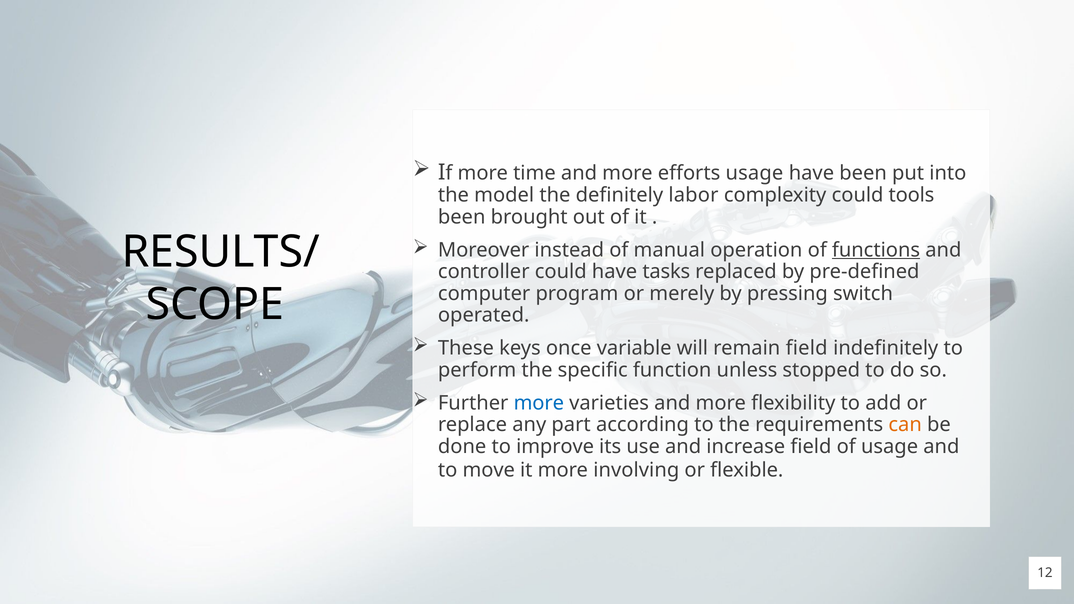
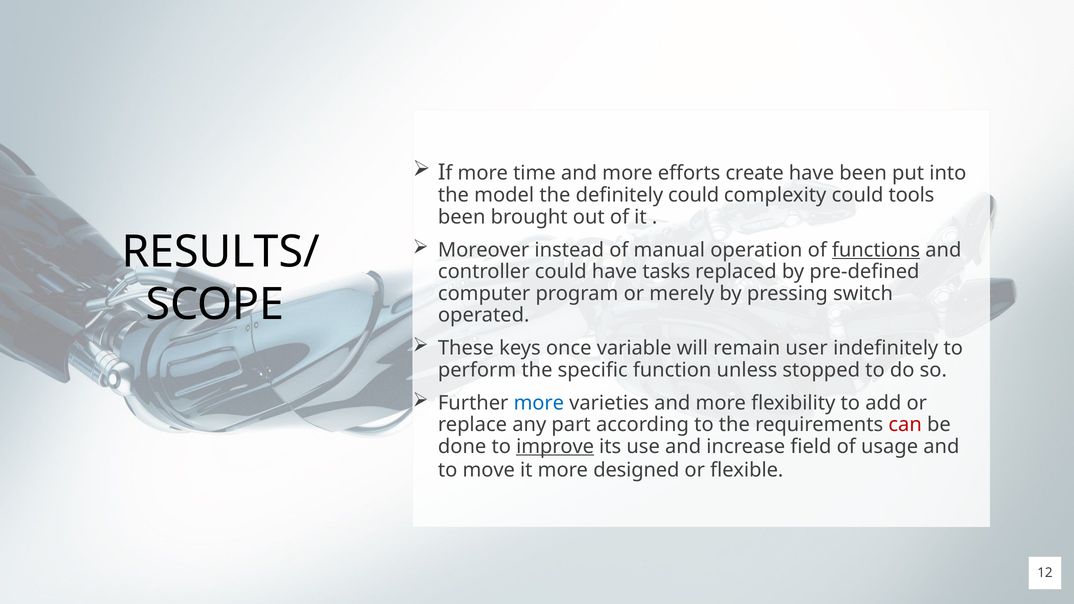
efforts usage: usage -> create
definitely labor: labor -> could
remain field: field -> user
can colour: orange -> red
improve underline: none -> present
involving: involving -> designed
